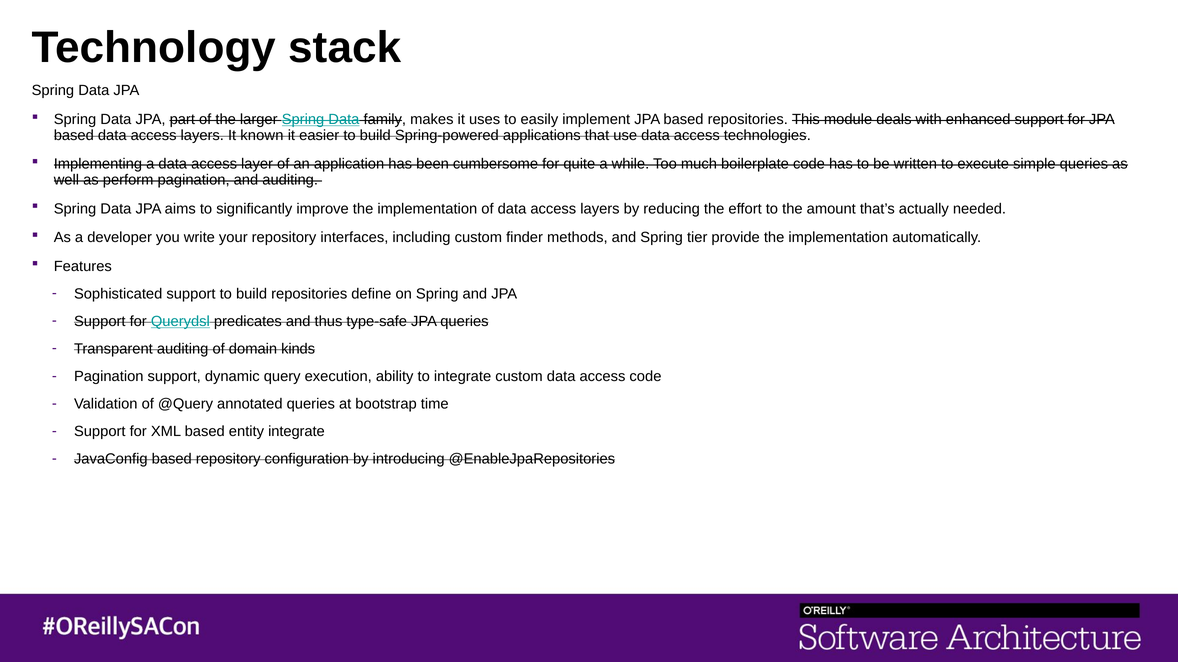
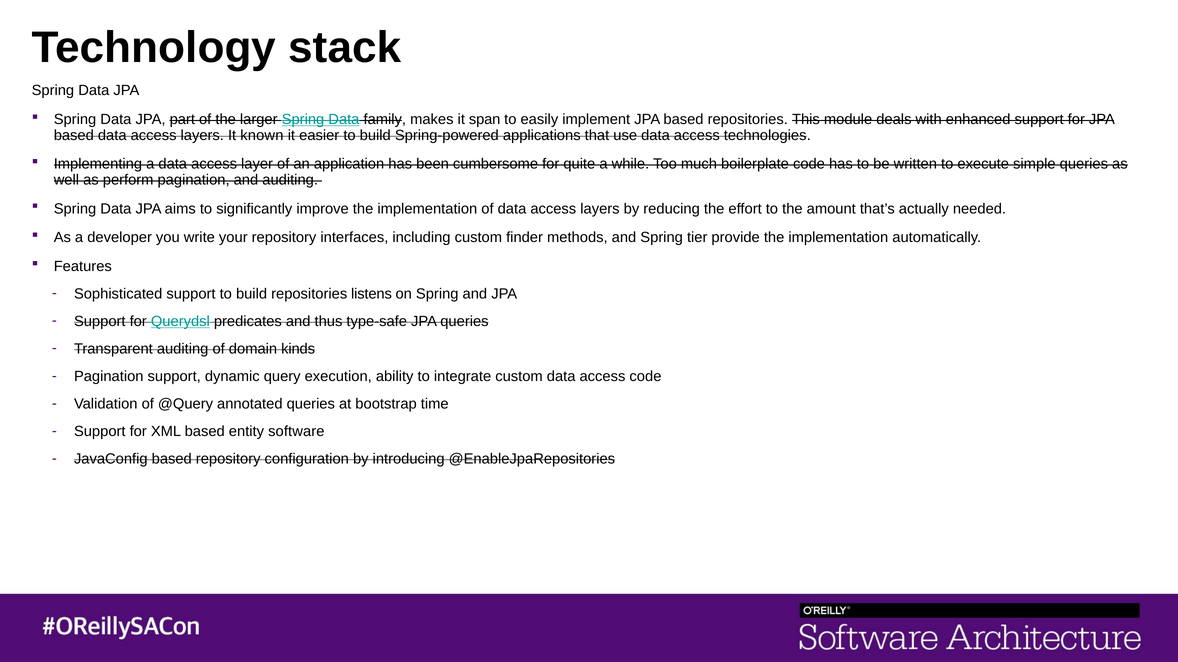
uses: uses -> span
define: define -> listens
entity integrate: integrate -> software
